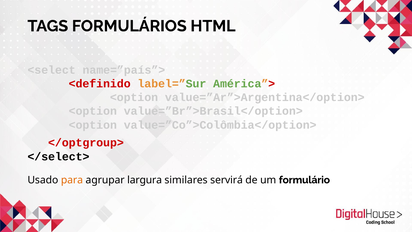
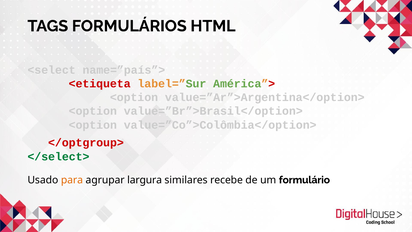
<definido: <definido -> <etiqueta
</select> colour: black -> green
servirá: servirá -> recebe
